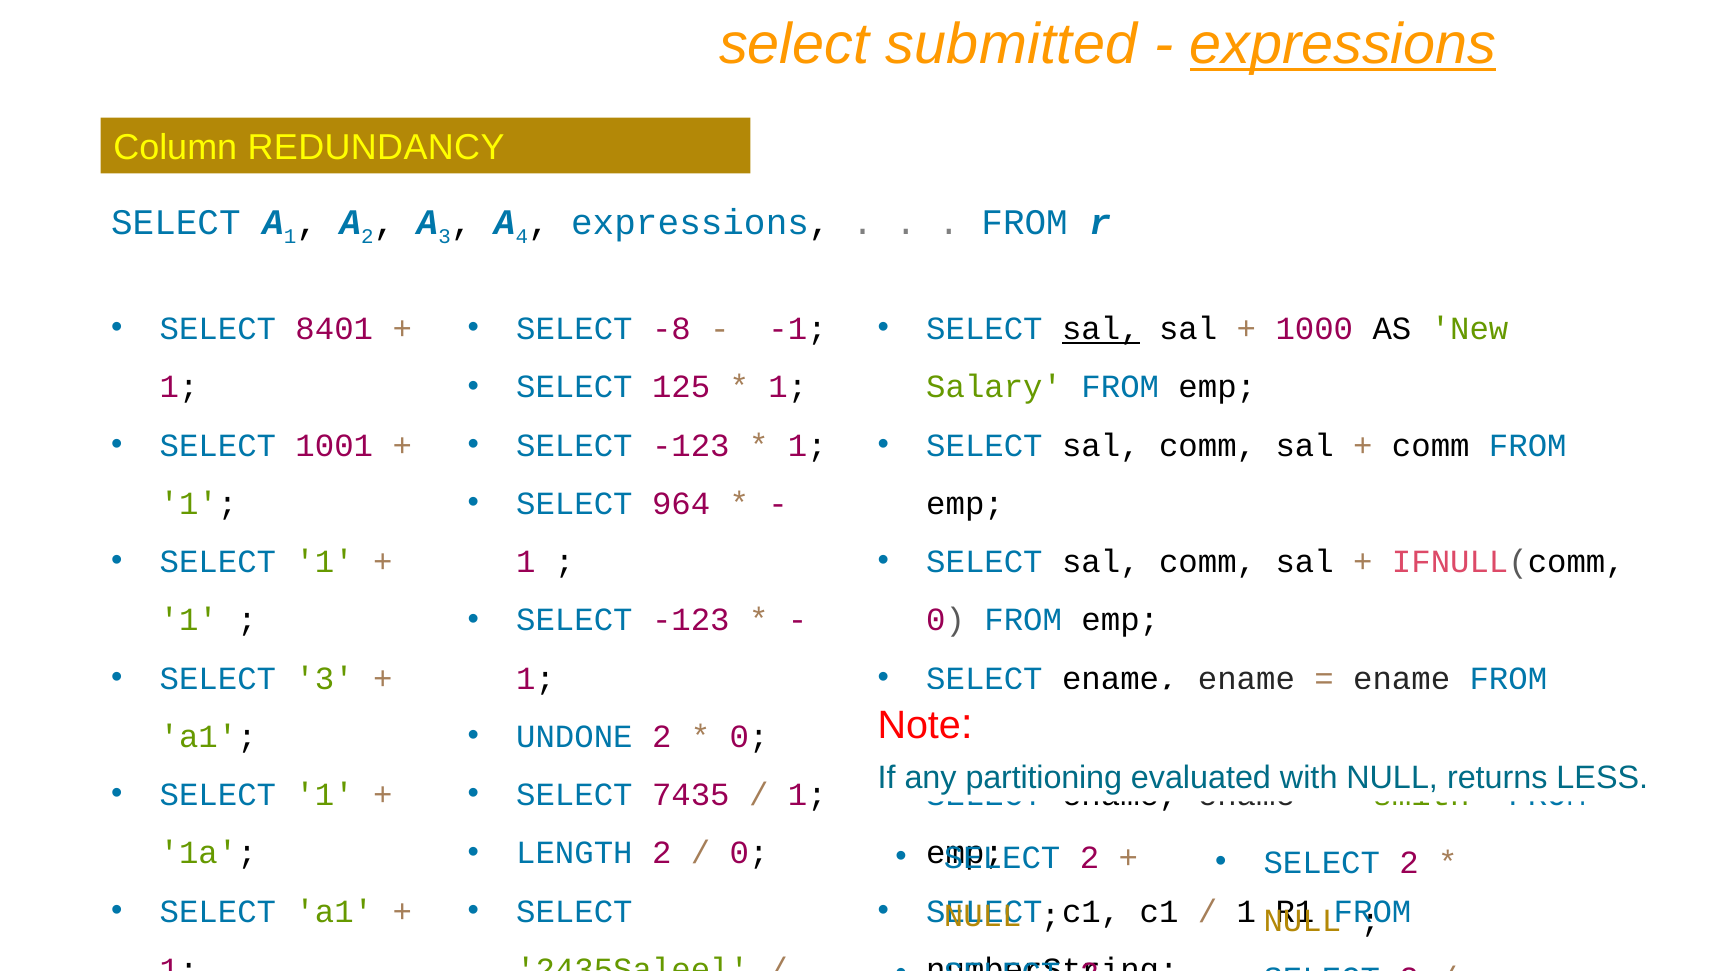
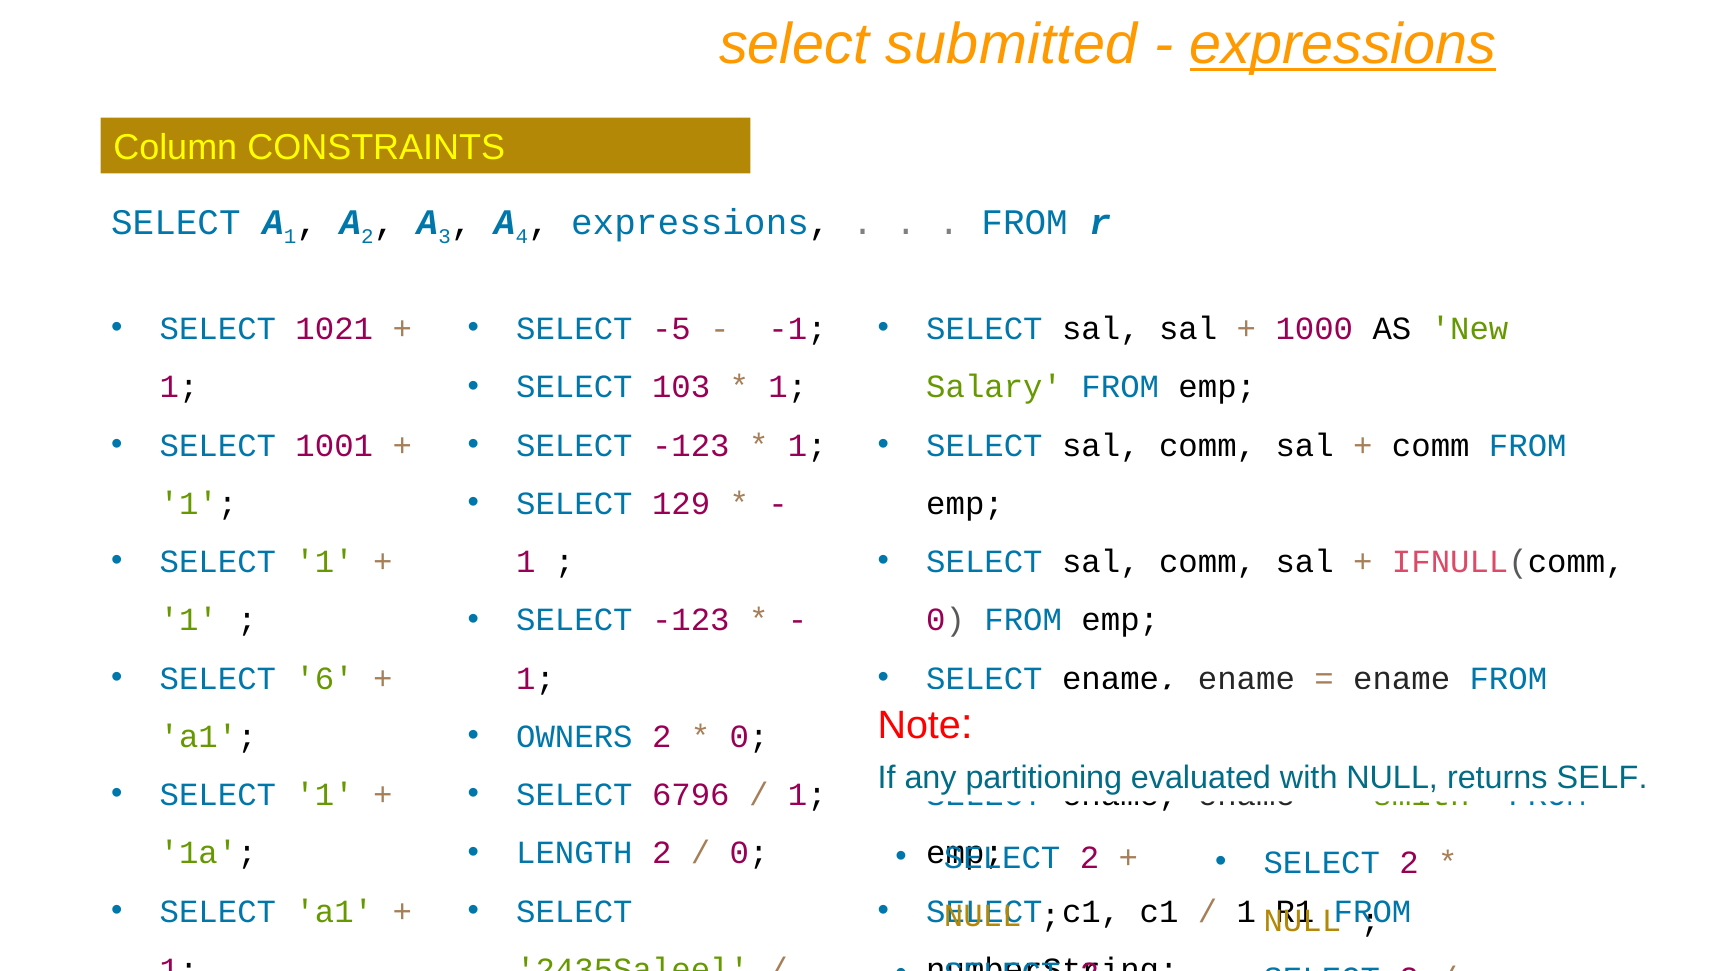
REDUNDANCY: REDUNDANCY -> CONSTRAINTS
8401: 8401 -> 1021
sal at (1101, 329) underline: present -> none
-8: -8 -> -5
125: 125 -> 103
964: 964 -> 129
SELECT 3: 3 -> 6
UNDONE: UNDONE -> OWNERS
LESS: LESS -> SELF
7435: 7435 -> 6796
